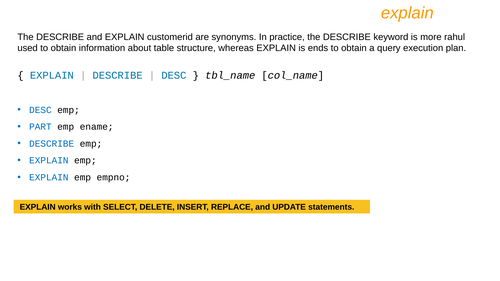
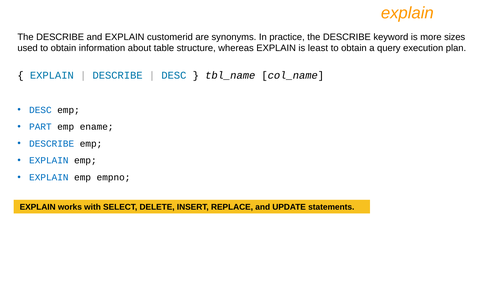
rahul: rahul -> sizes
ends: ends -> least
